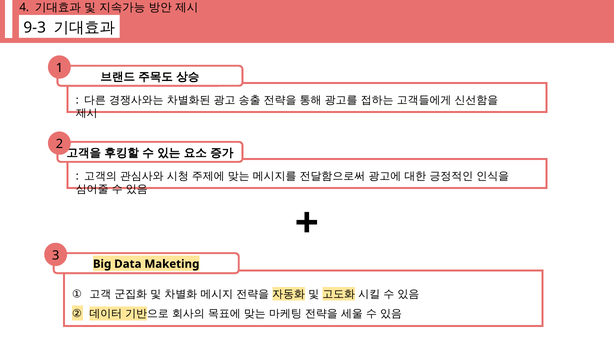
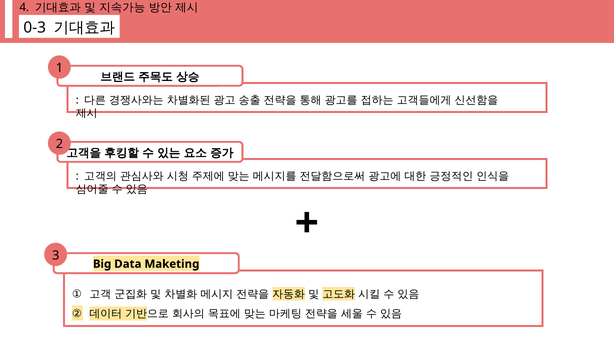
9-3: 9-3 -> 0-3
